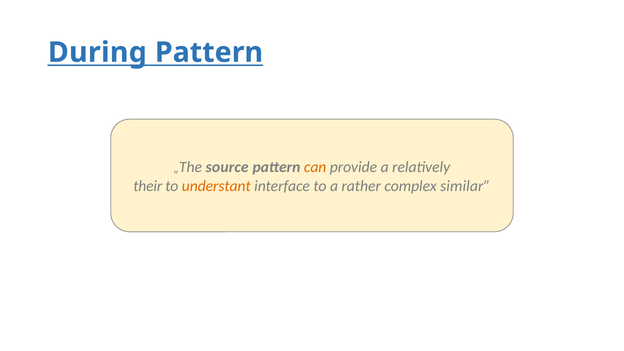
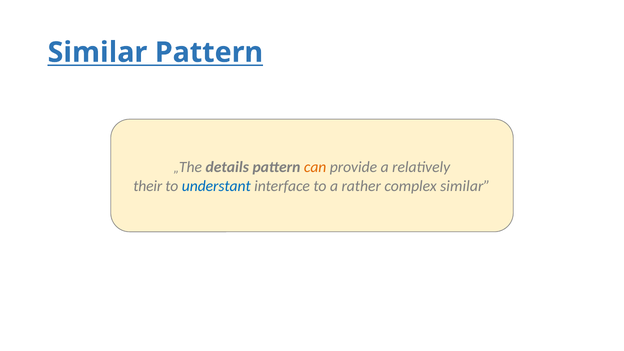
During at (97, 52): During -> Similar
source: source -> details
understant colour: orange -> blue
